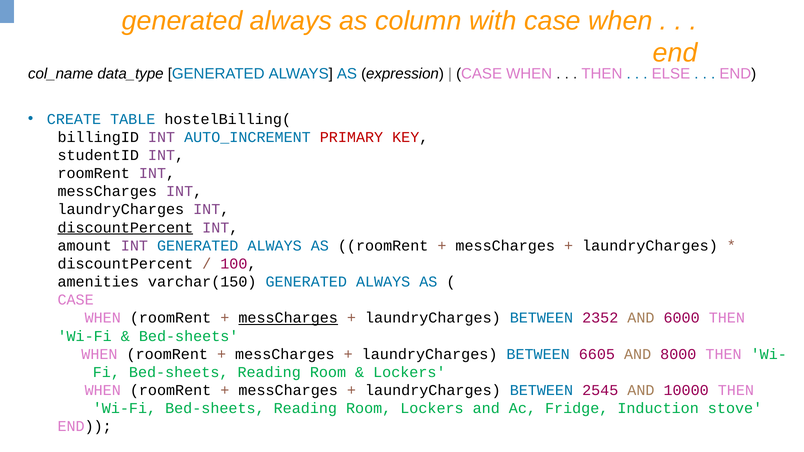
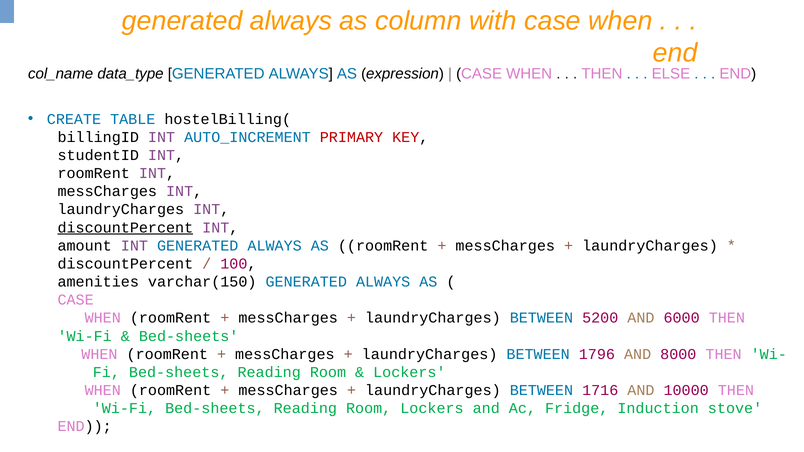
messCharges at (288, 318) underline: present -> none
2352: 2352 -> 5200
6605: 6605 -> 1796
2545: 2545 -> 1716
